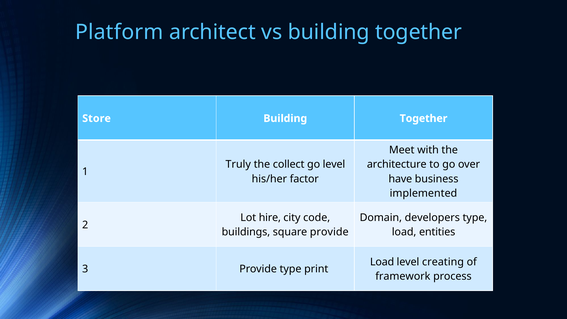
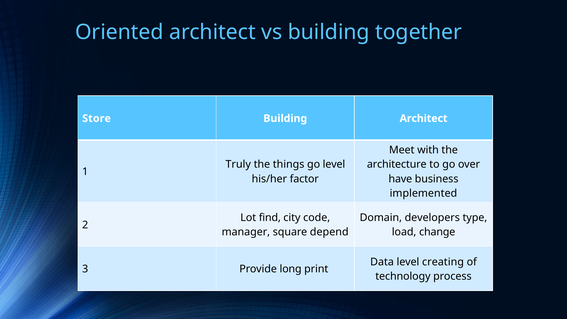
Platform: Platform -> Oriented
Together at (424, 118): Together -> Architect
collect: collect -> things
hire: hire -> find
buildings: buildings -> manager
square provide: provide -> depend
entities: entities -> change
Load at (382, 262): Load -> Data
Provide type: type -> long
framework: framework -> technology
